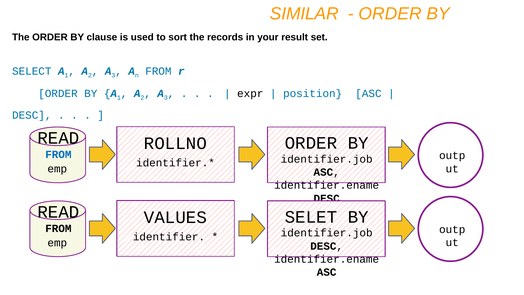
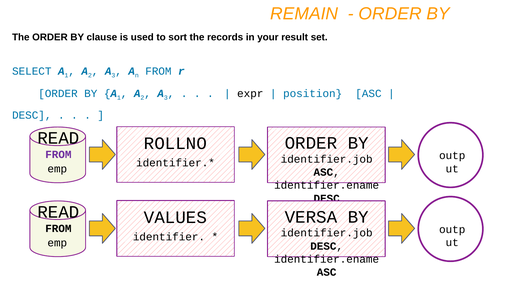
SIMILAR: SIMILAR -> REMAIN
FROM at (58, 154) colour: blue -> purple
SELET: SELET -> VERSA
